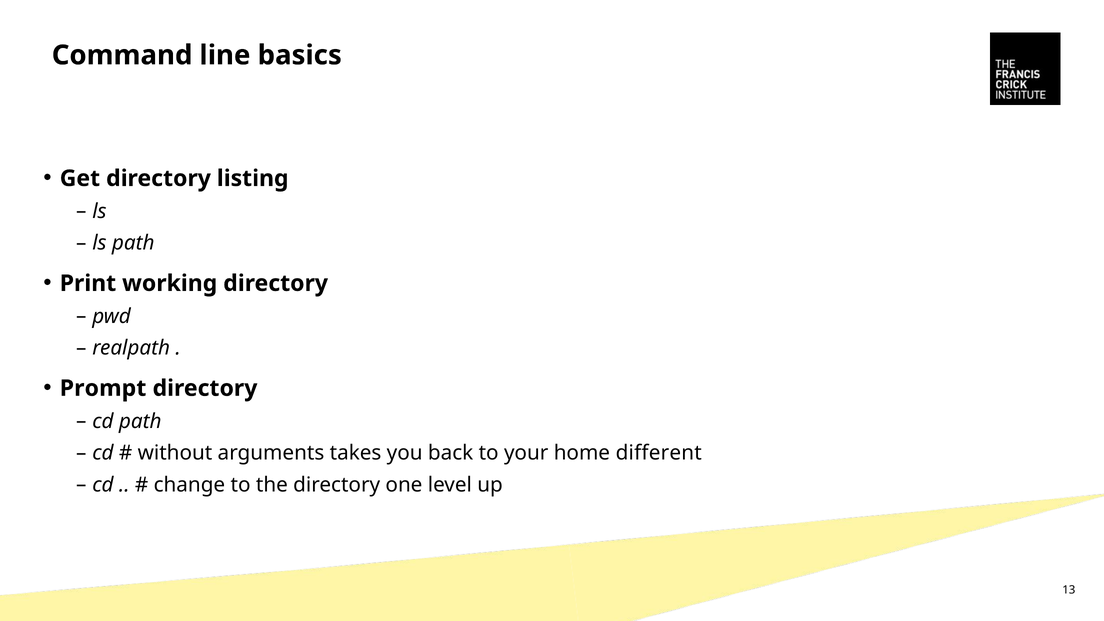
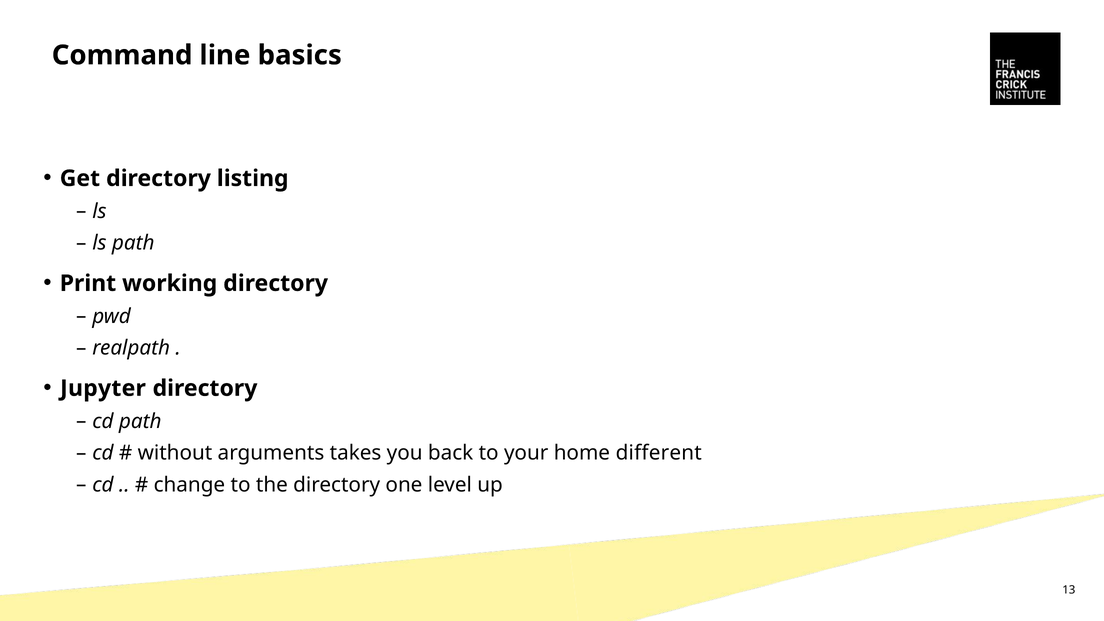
Prompt: Prompt -> Jupyter
